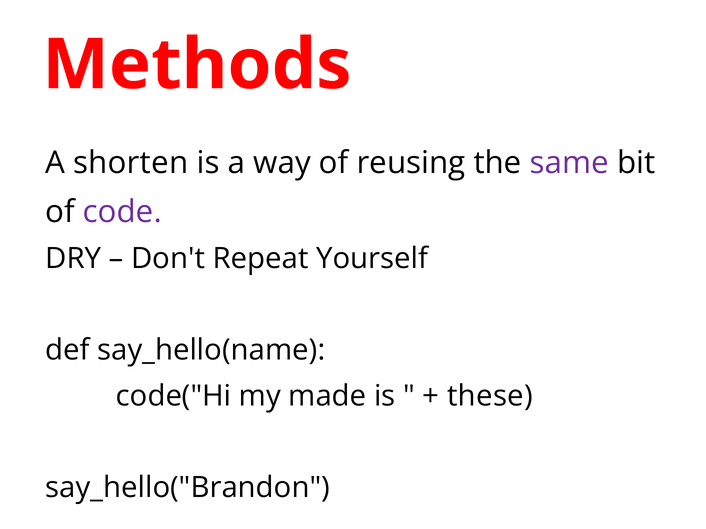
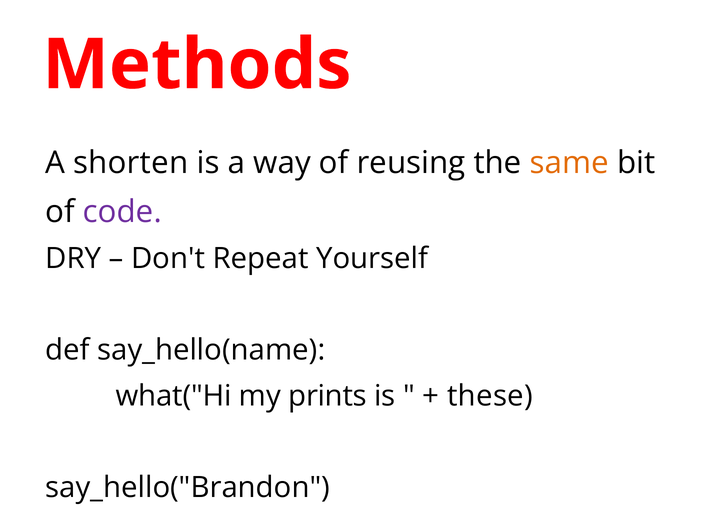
same colour: purple -> orange
code("Hi: code("Hi -> what("Hi
made: made -> prints
